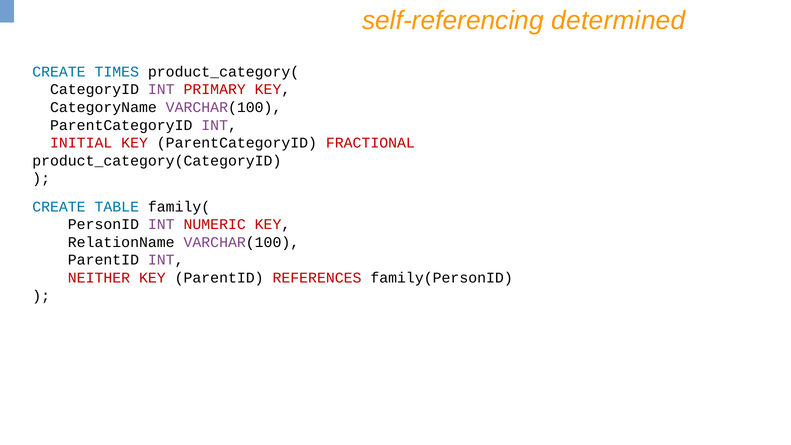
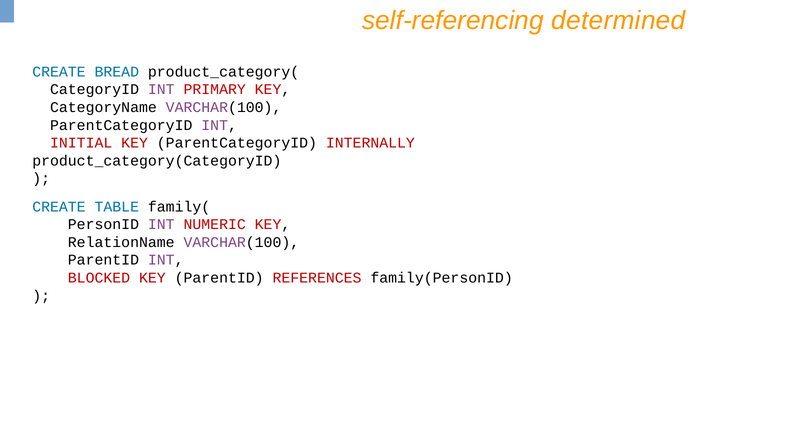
TIMES: TIMES -> BREAD
FRACTIONAL: FRACTIONAL -> INTERNALLY
NEITHER: NEITHER -> BLOCKED
